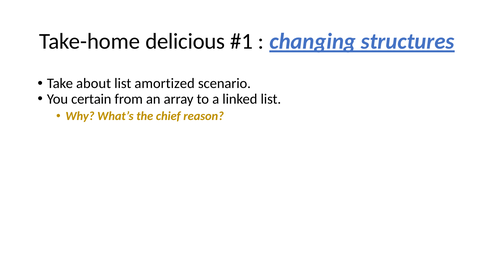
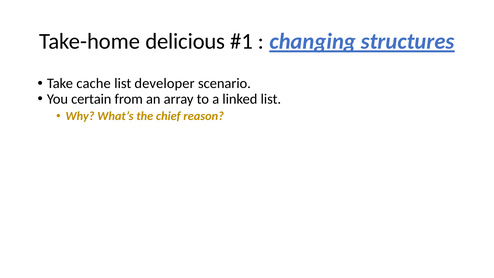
about: about -> cache
amortized: amortized -> developer
